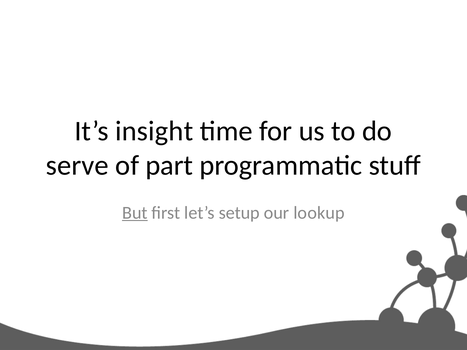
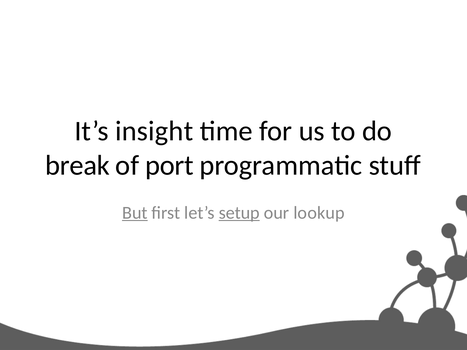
serve: serve -> break
part: part -> port
setup underline: none -> present
